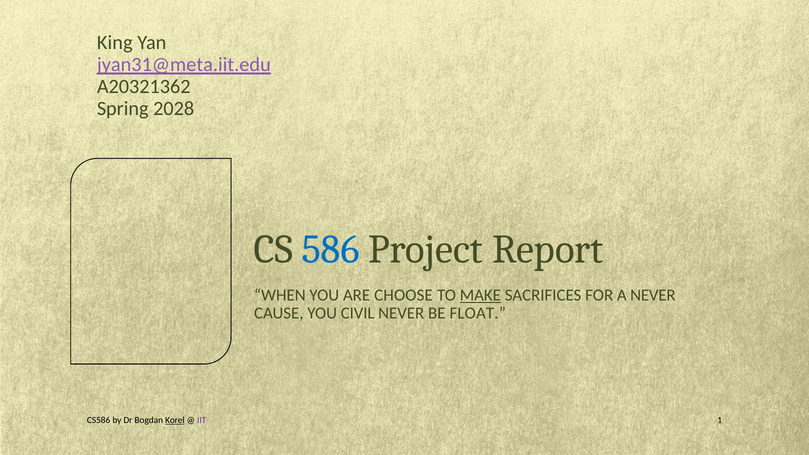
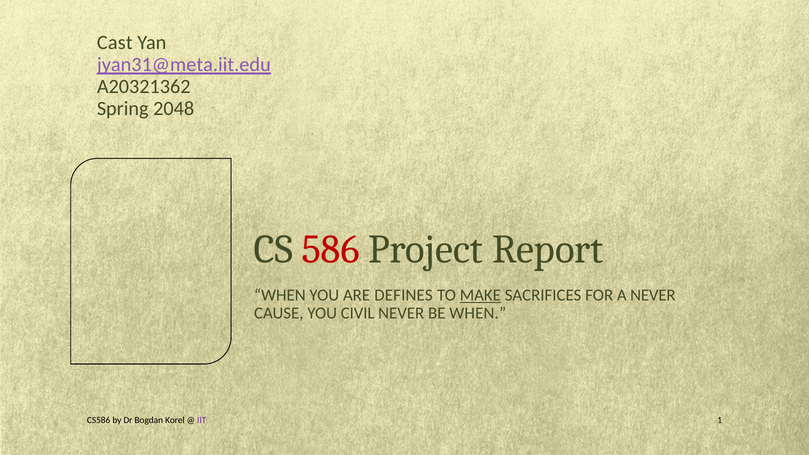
King: King -> Cast
2028: 2028 -> 2048
586 colour: blue -> red
CHOOSE: CHOOSE -> DEFINES
BE FLOAT: FLOAT -> WHEN
Korel underline: present -> none
